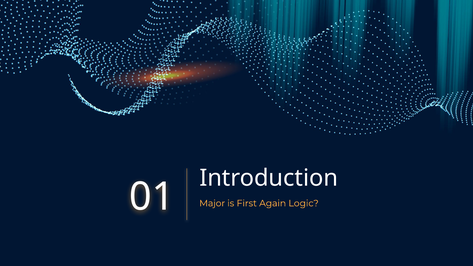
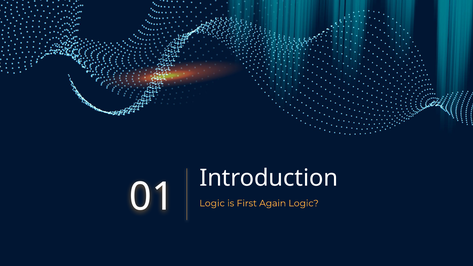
01 Major: Major -> Logic
